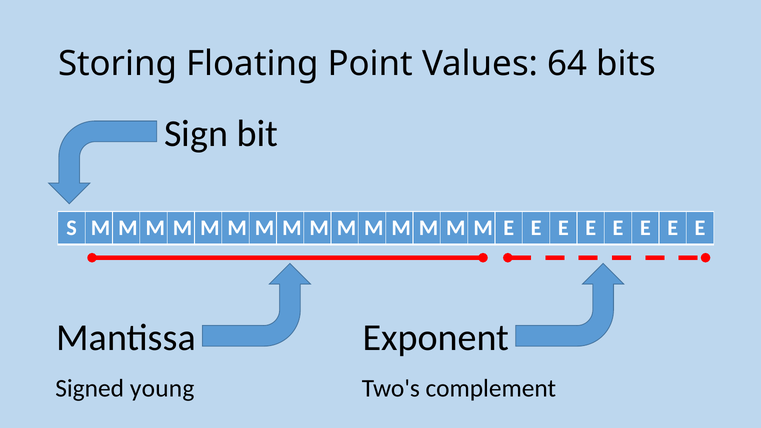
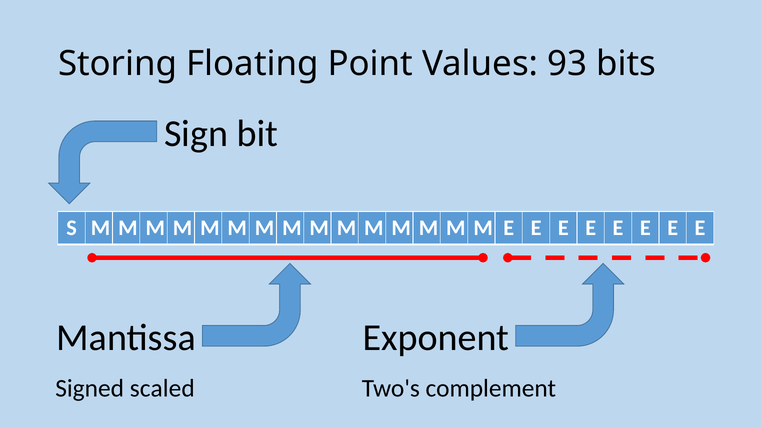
64: 64 -> 93
young: young -> scaled
